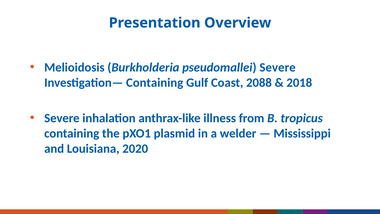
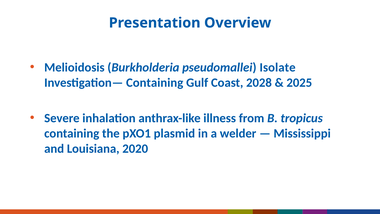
pseudomallei Severe: Severe -> Isolate
2088: 2088 -> 2028
2018: 2018 -> 2025
